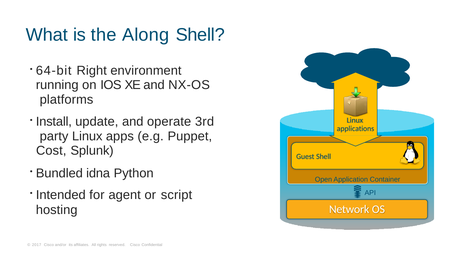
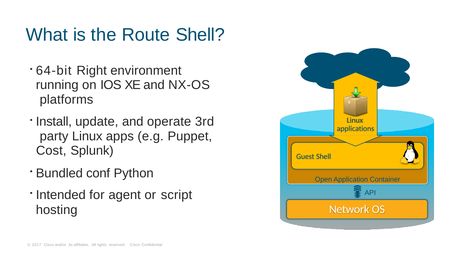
Along: Along -> Route
idna: idna -> conf
